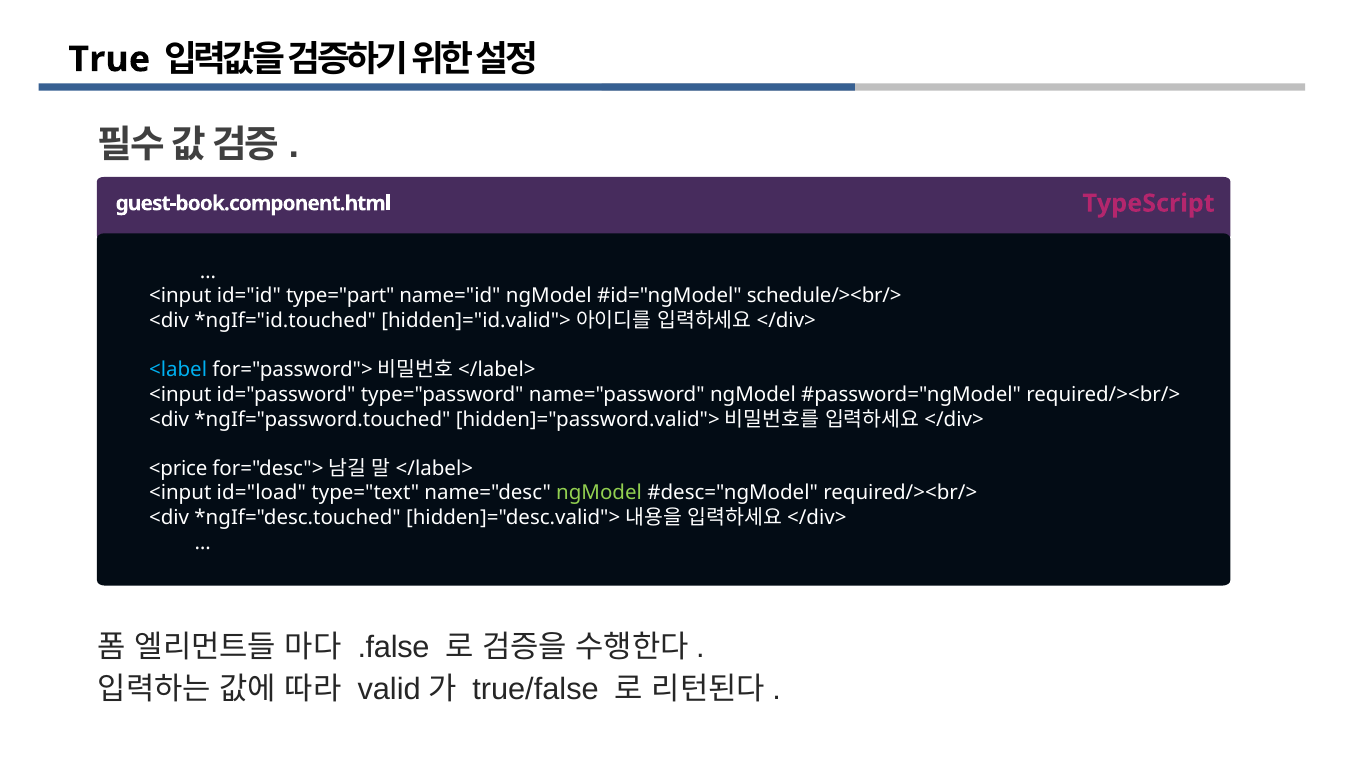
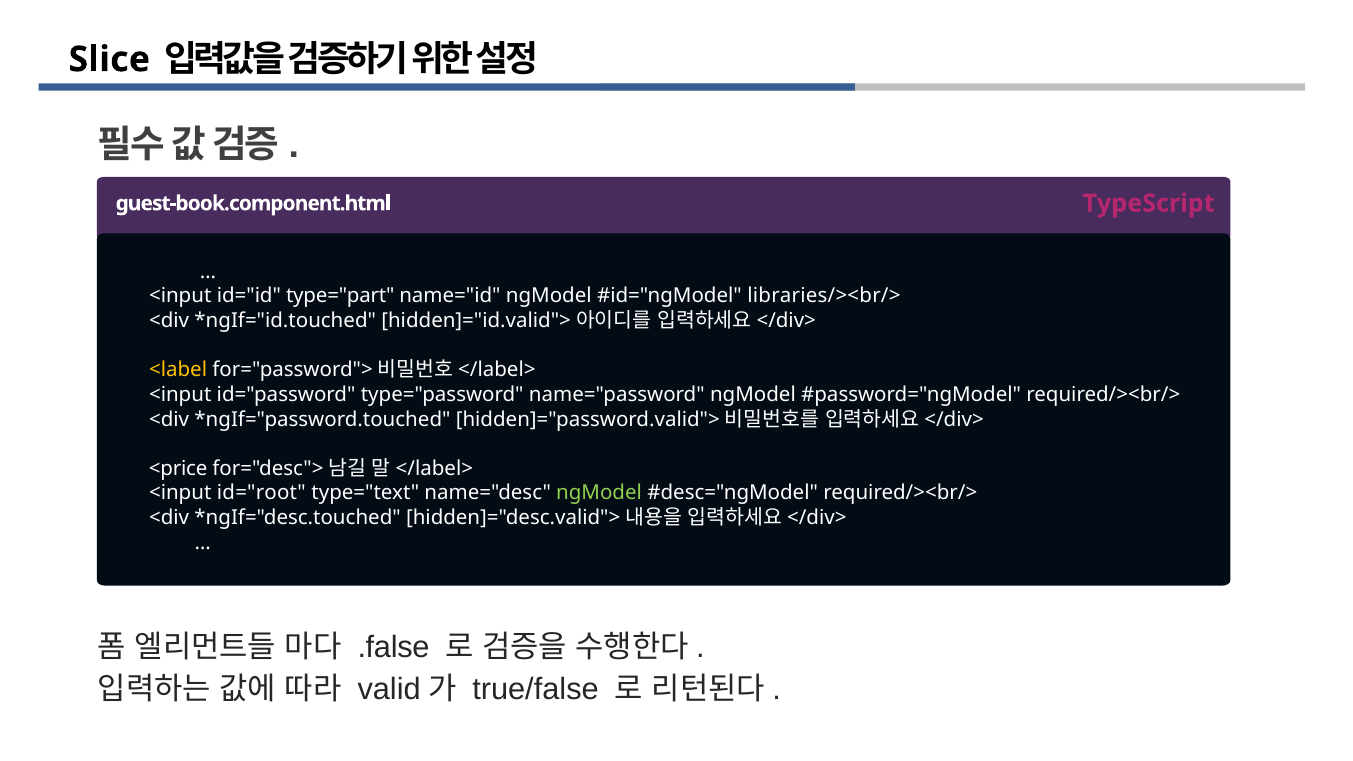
True: True -> Slice
schedule/><br/>: schedule/><br/> -> libraries/><br/>
<label colour: light blue -> yellow
id="load: id="load -> id="root
